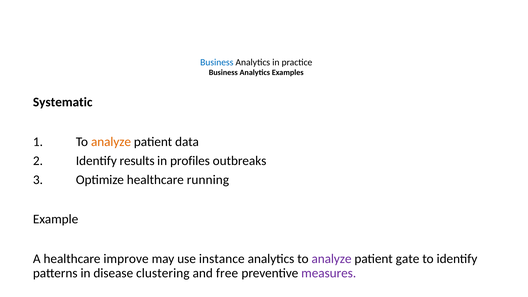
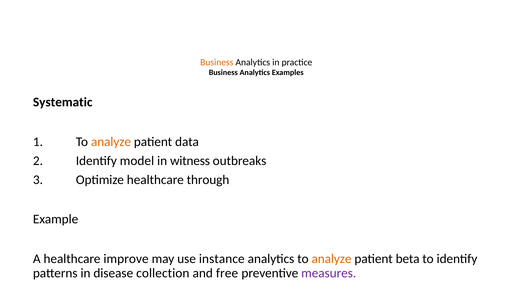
Business at (217, 62) colour: blue -> orange
results: results -> model
profiles: profiles -> witness
running: running -> through
analyze at (332, 259) colour: purple -> orange
gate: gate -> beta
clustering: clustering -> collection
